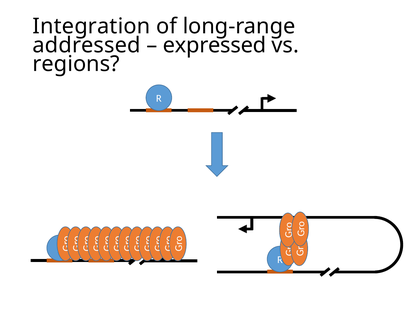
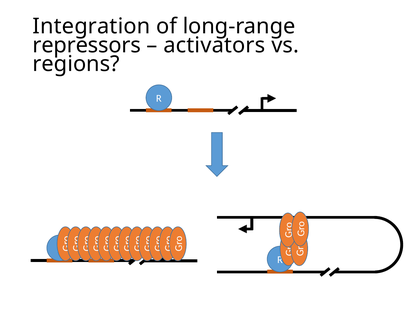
addressed: addressed -> repressors
expressed: expressed -> activators
